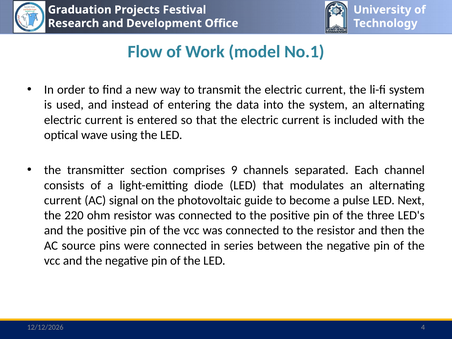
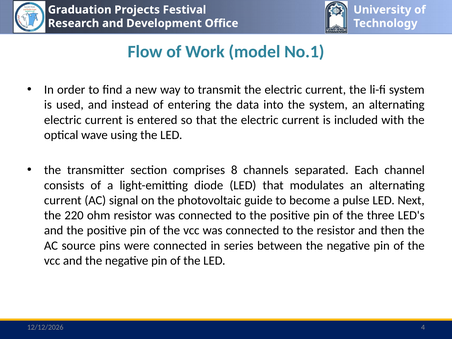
9: 9 -> 8
